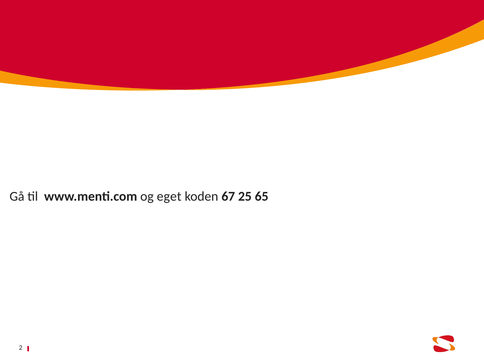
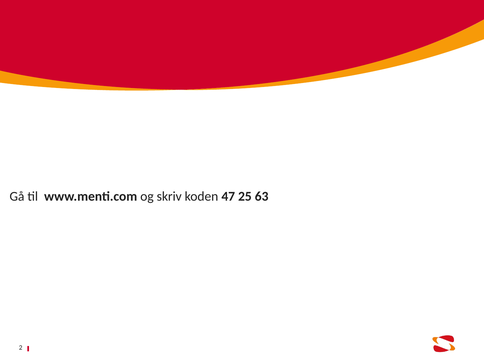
eget: eget -> skriv
67: 67 -> 47
65: 65 -> 63
